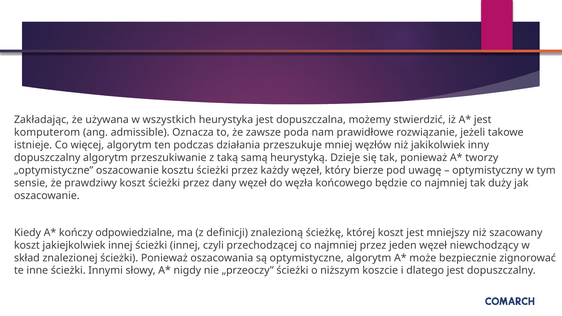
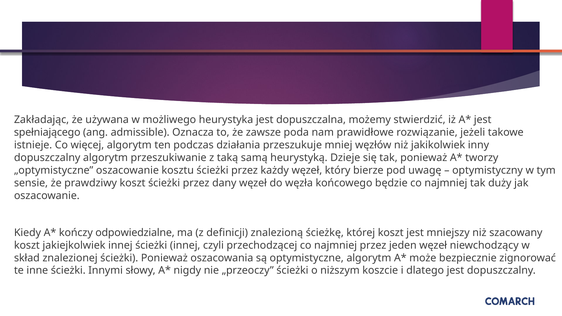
wszystkich: wszystkich -> możliwego
komputerom: komputerom -> spełniającego
